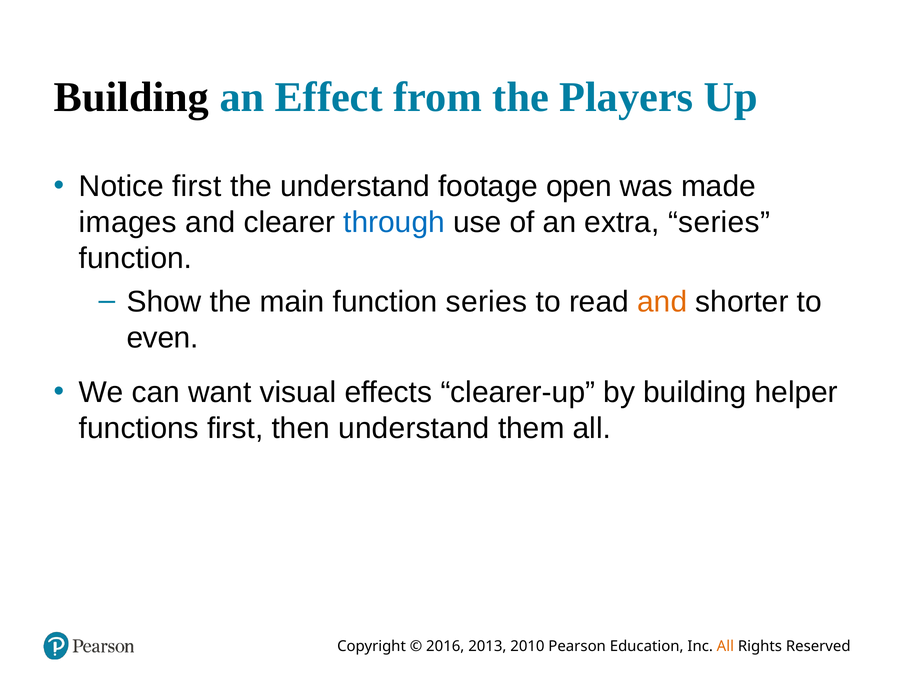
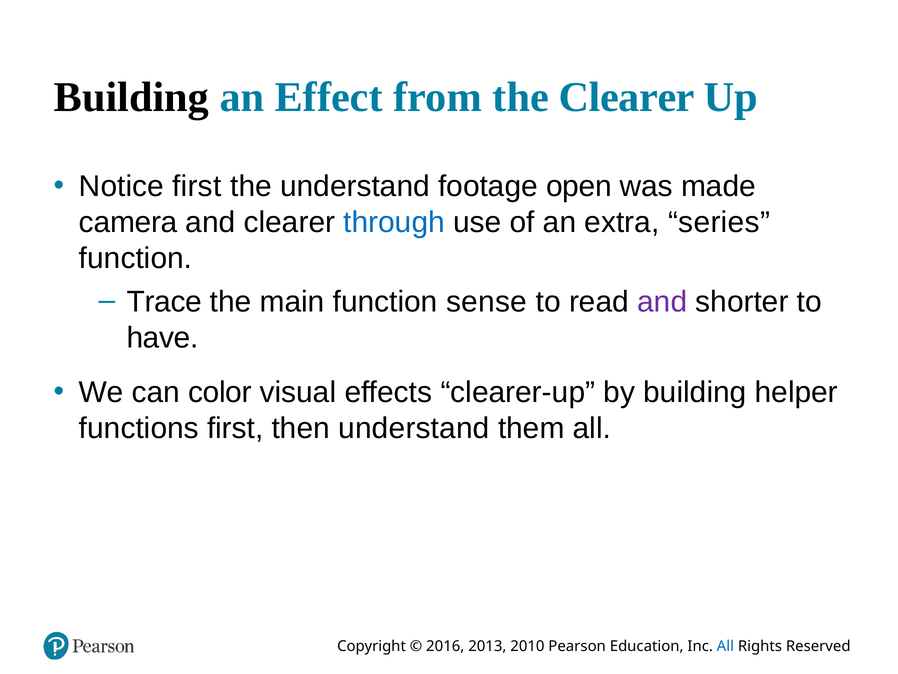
the Players: Players -> Clearer
images: images -> camera
Show: Show -> Trace
function series: series -> sense
and at (662, 301) colour: orange -> purple
even: even -> have
want: want -> color
All at (725, 646) colour: orange -> blue
